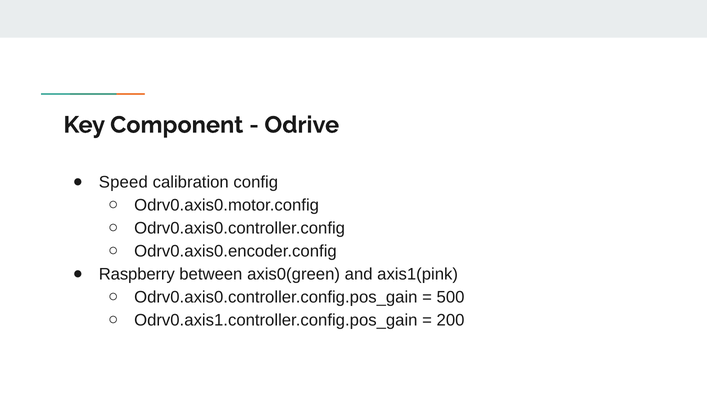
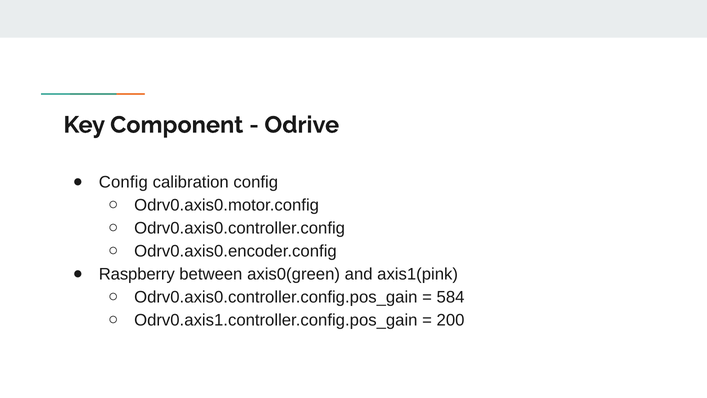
Speed at (123, 182): Speed -> Config
500: 500 -> 584
